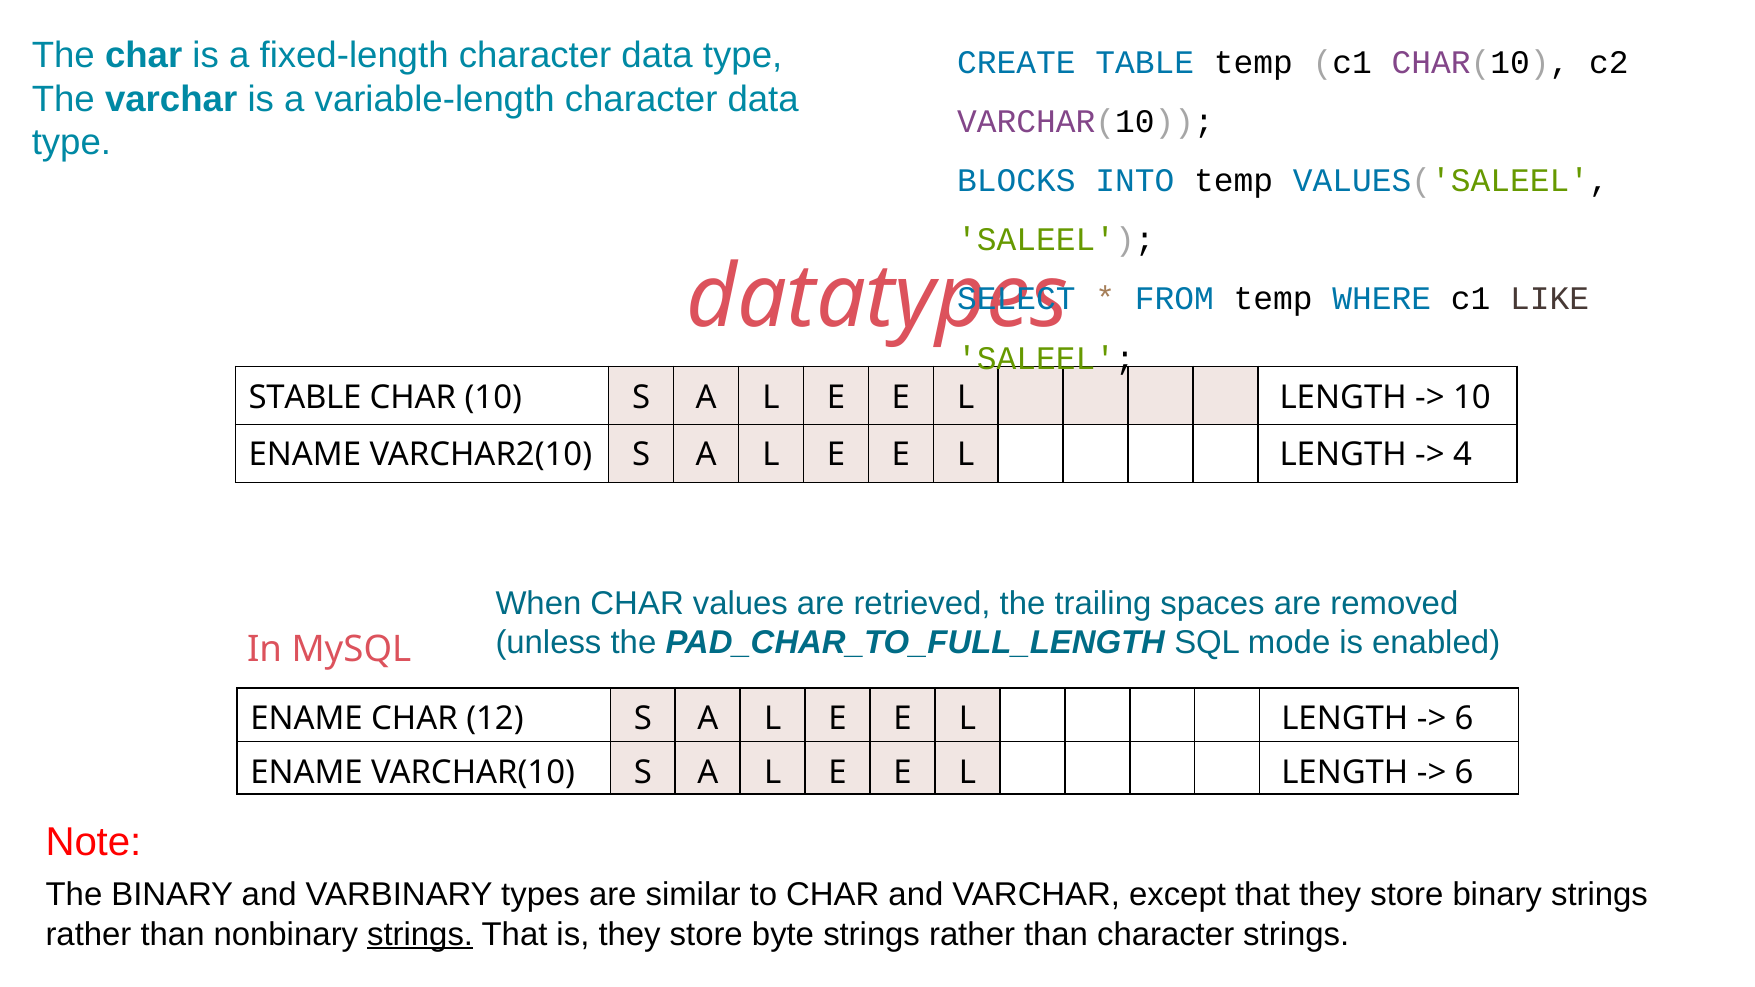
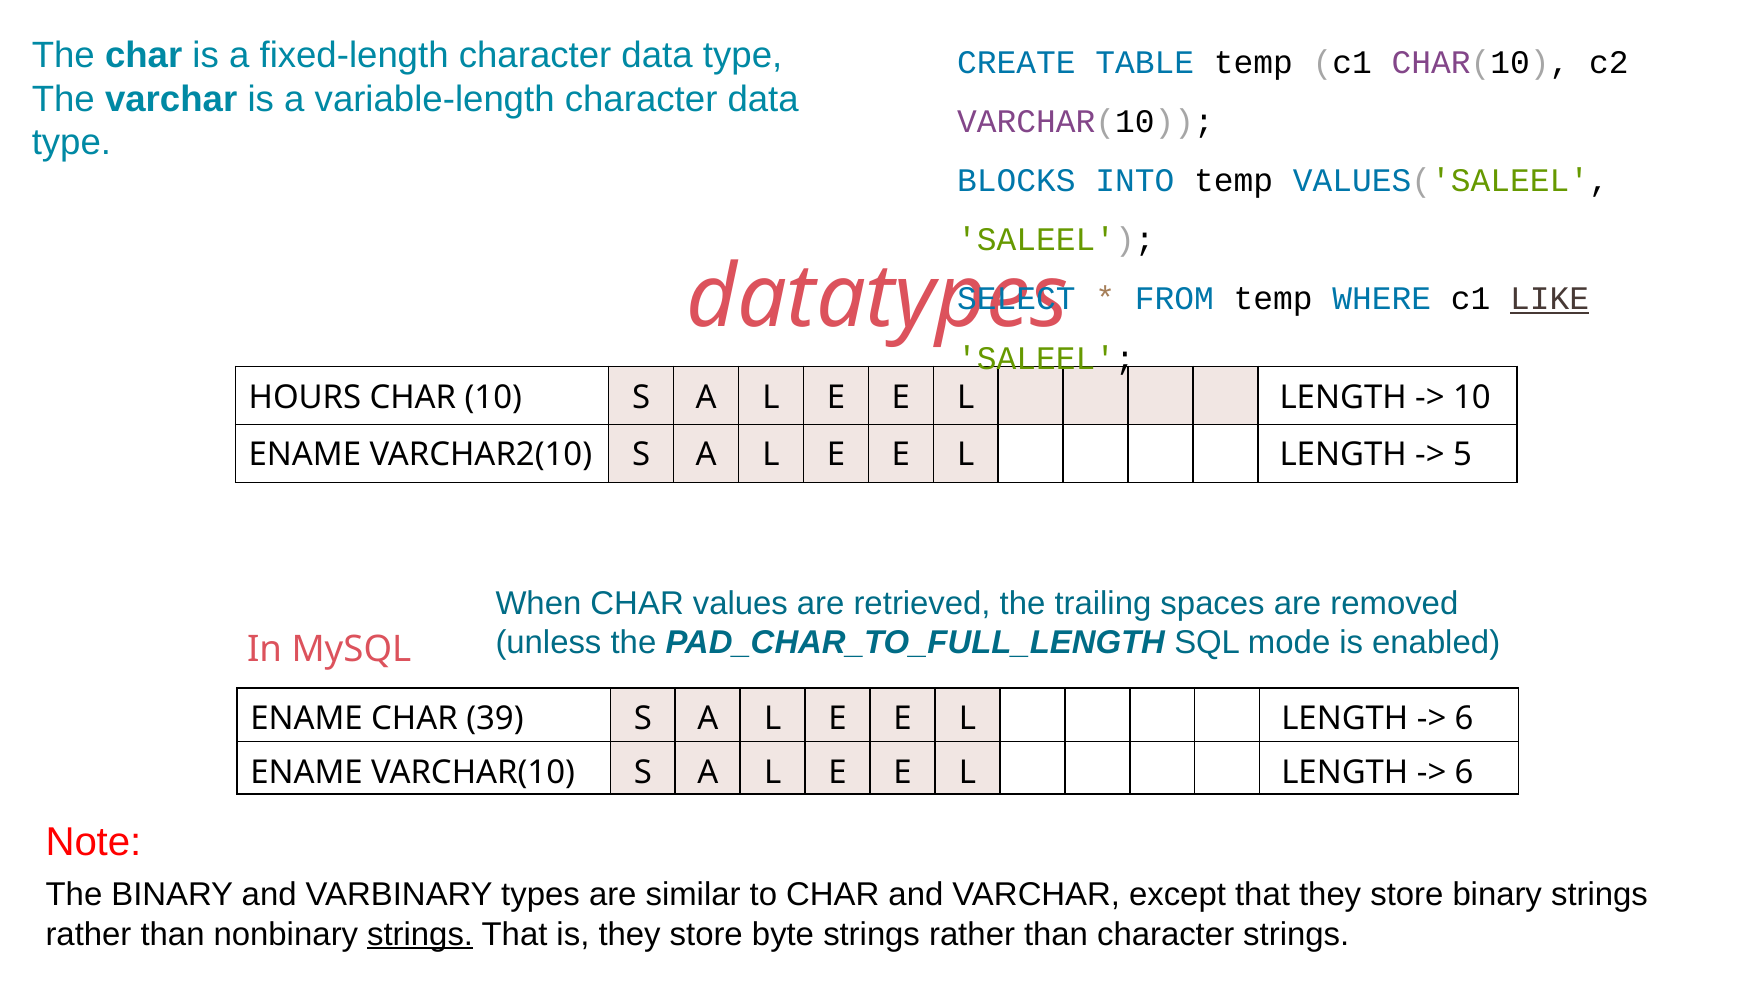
LIKE underline: none -> present
STABLE: STABLE -> HOURS
4: 4 -> 5
12: 12 -> 39
